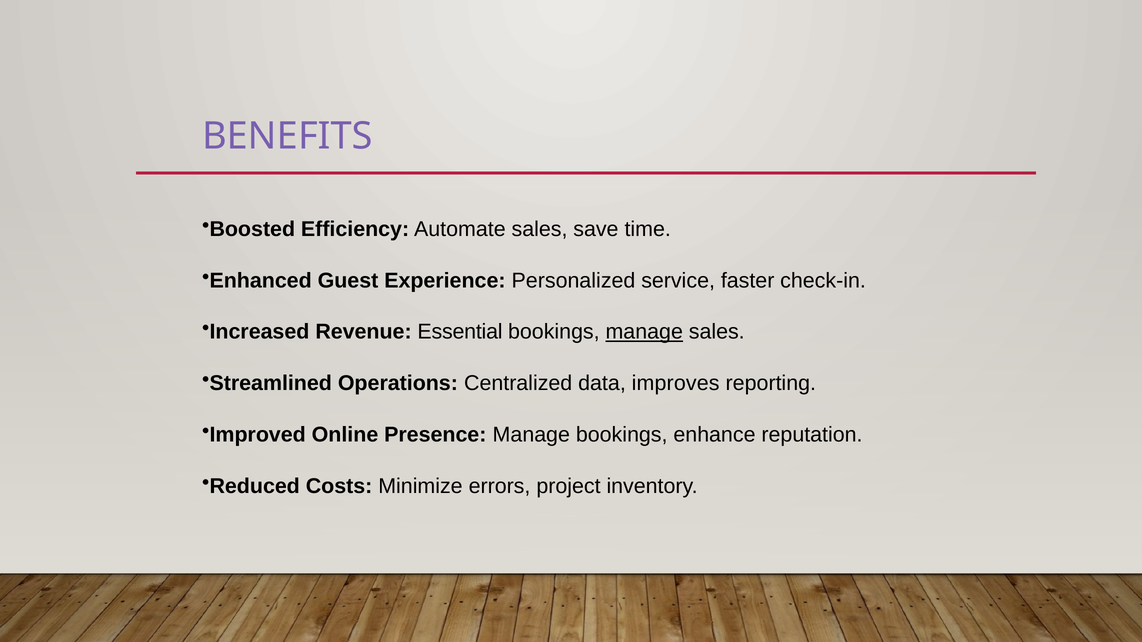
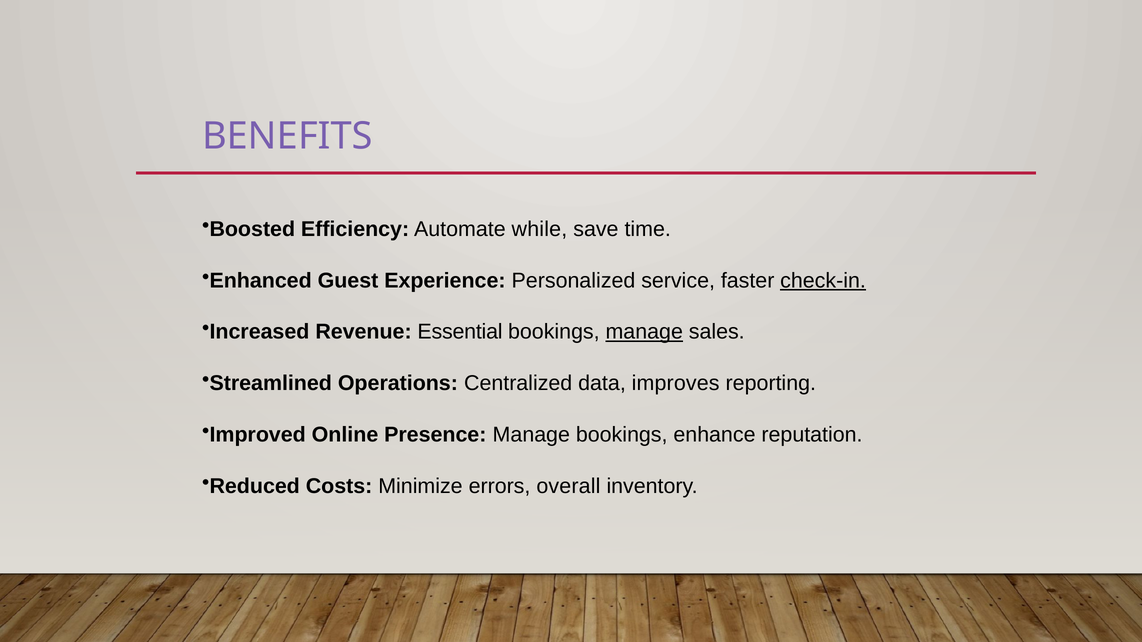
Automate sales: sales -> while
check-in underline: none -> present
project: project -> overall
